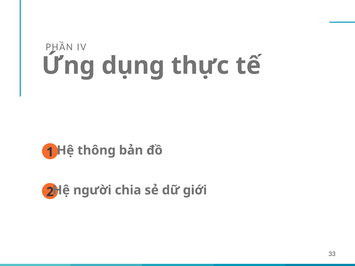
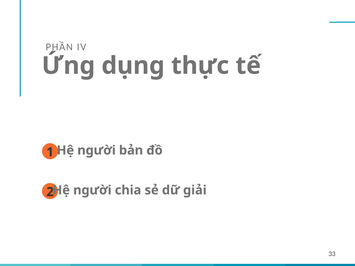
1 Hệ thông: thông -> người
giới: giới -> giải
